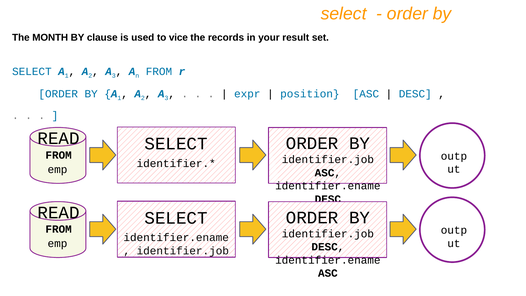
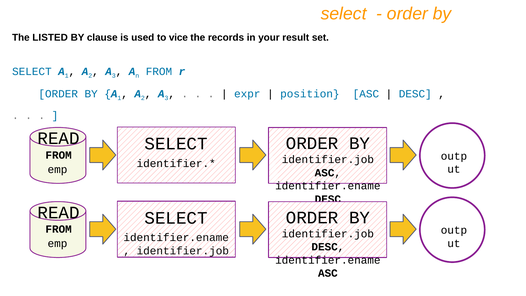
MONTH: MONTH -> LISTED
